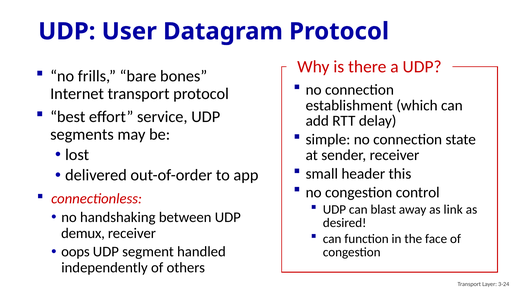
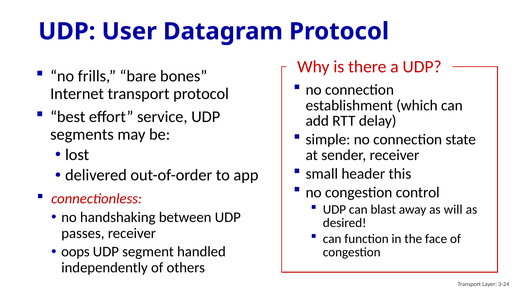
link: link -> will
demux: demux -> passes
